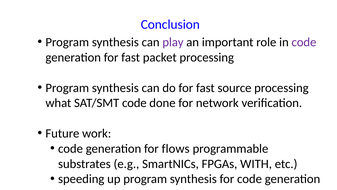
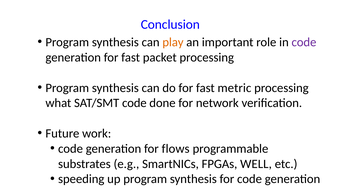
play colour: purple -> orange
source: source -> metric
WITH: WITH -> WELL
